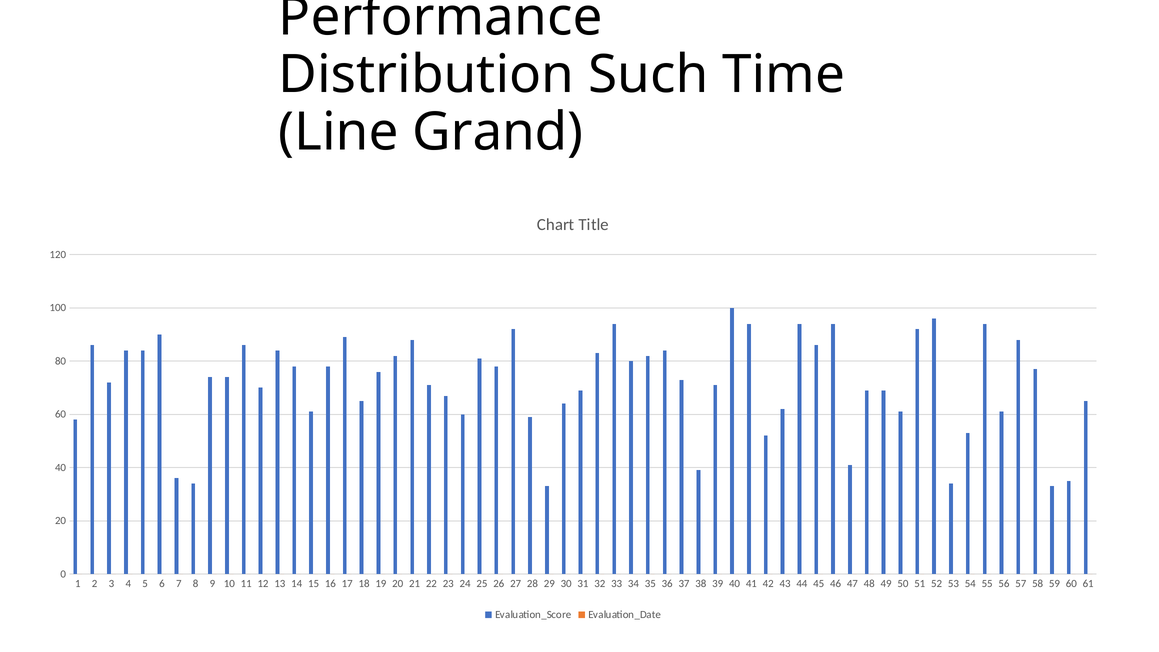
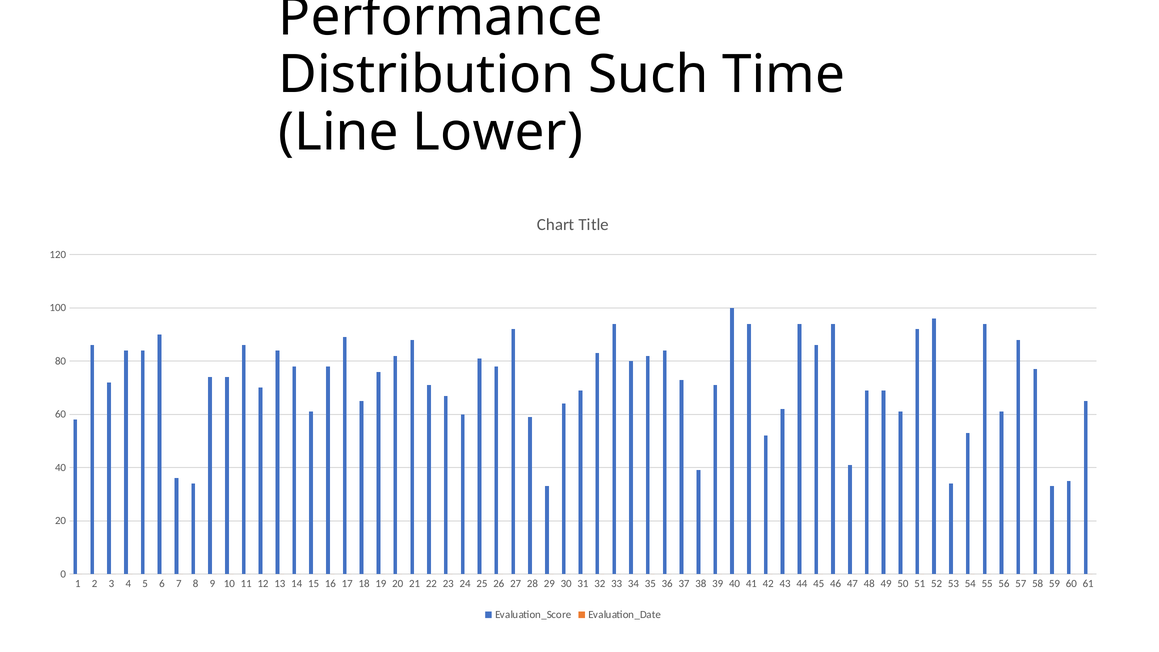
Grand: Grand -> Lower
